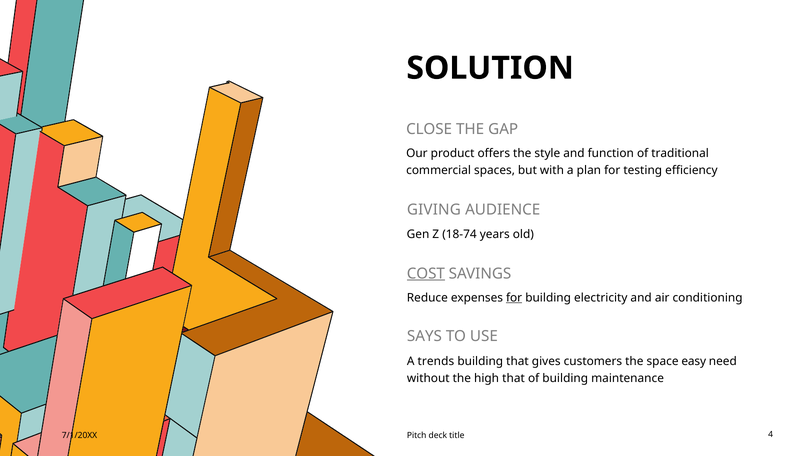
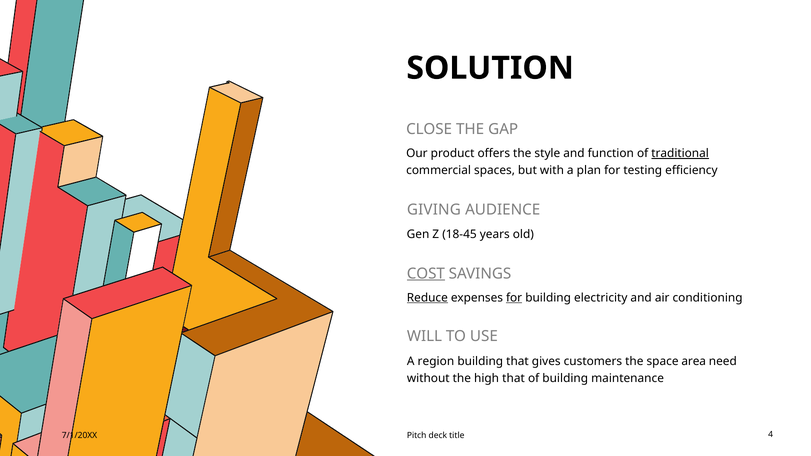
traditional underline: none -> present
18-74: 18-74 -> 18-45
Reduce underline: none -> present
SAYS: SAYS -> WILL
trends: trends -> region
easy: easy -> area
